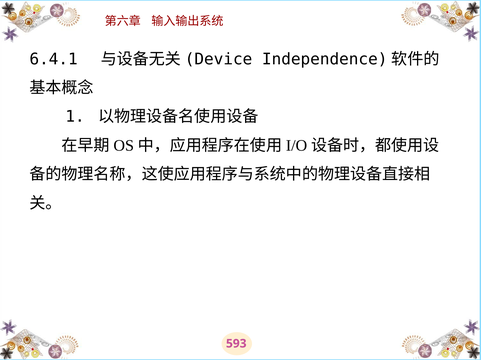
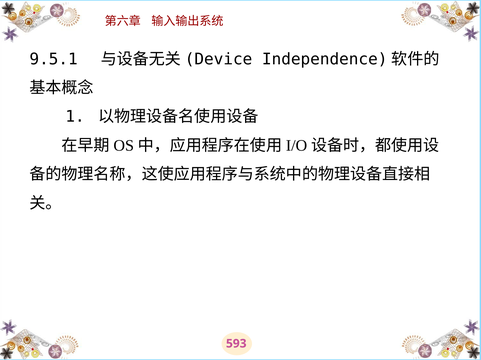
6.4.1: 6.4.1 -> 9.5.1
